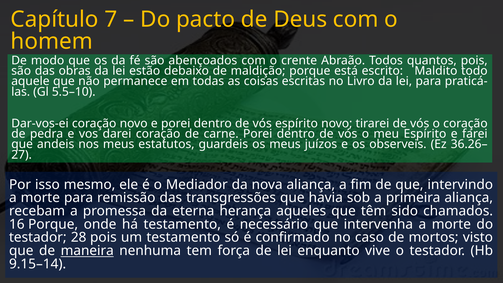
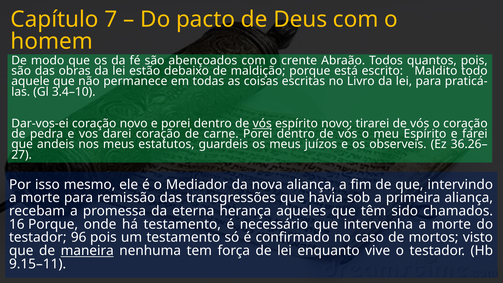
5.5–10: 5.5–10 -> 3.4–10
vós at (262, 123) underline: none -> present
28: 28 -> 96
9.15–14: 9.15–14 -> 9.15–11
